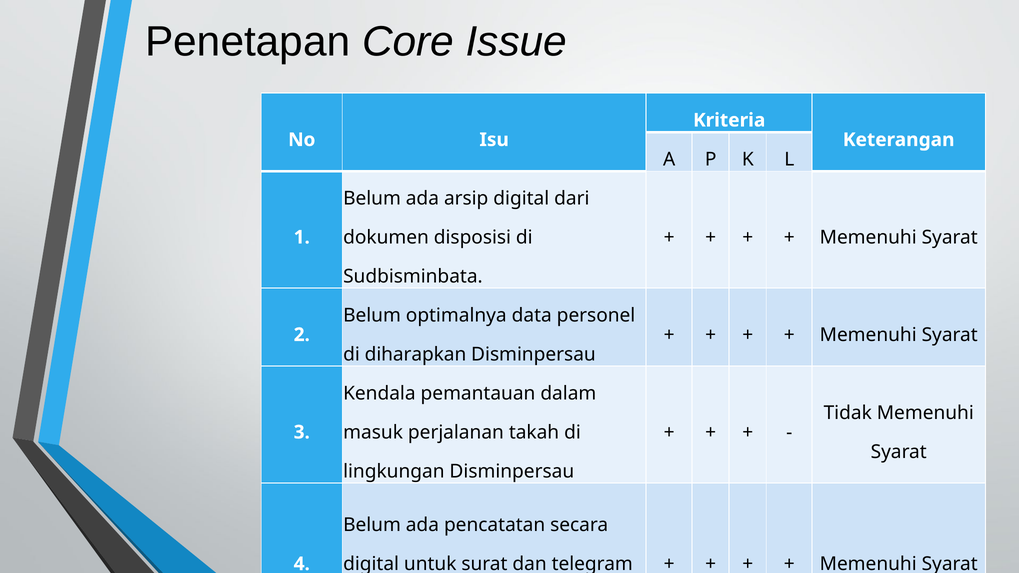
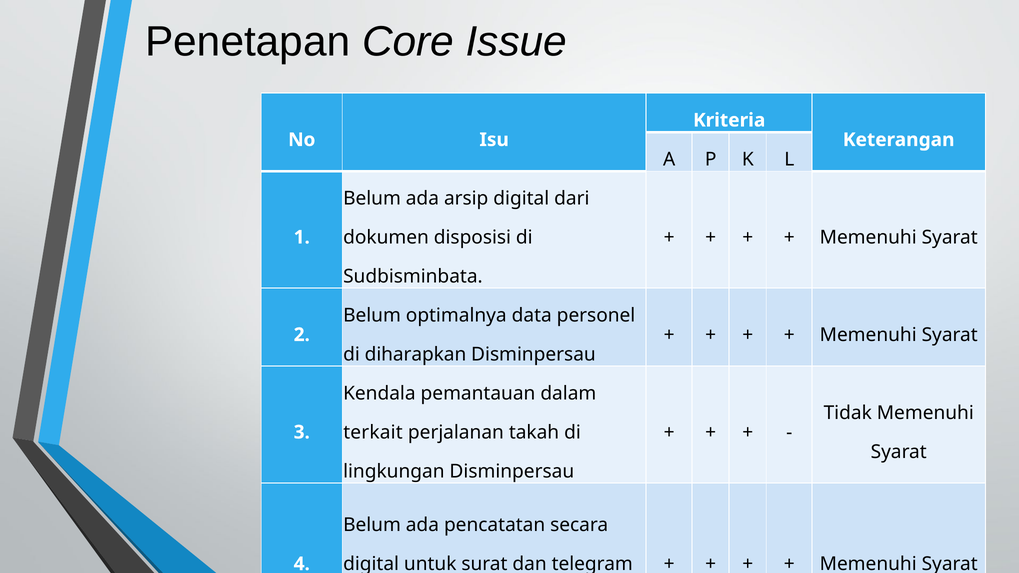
masuk at (373, 432): masuk -> terkait
